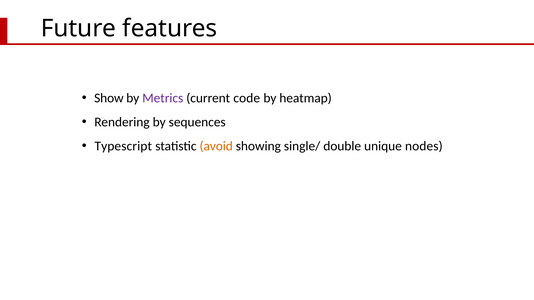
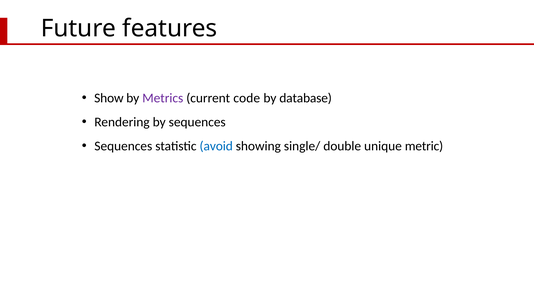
heatmap: heatmap -> database
Typescript at (123, 146): Typescript -> Sequences
avoid colour: orange -> blue
nodes: nodes -> metric
